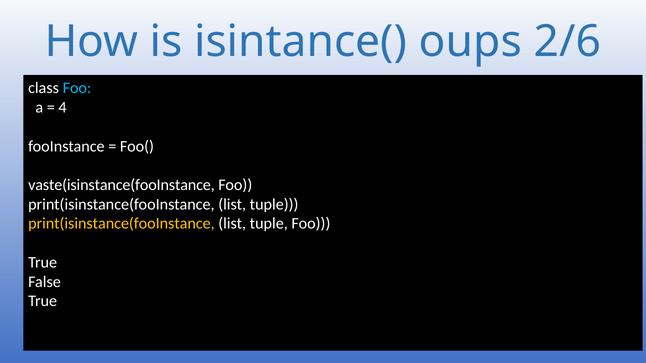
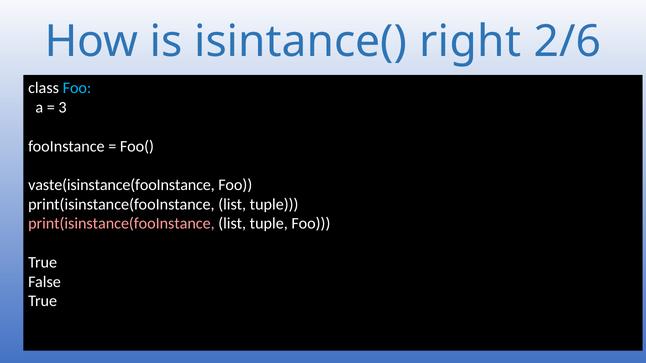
oups: oups -> right
4: 4 -> 3
print(isinstance(fooInstance at (121, 224) colour: yellow -> pink
